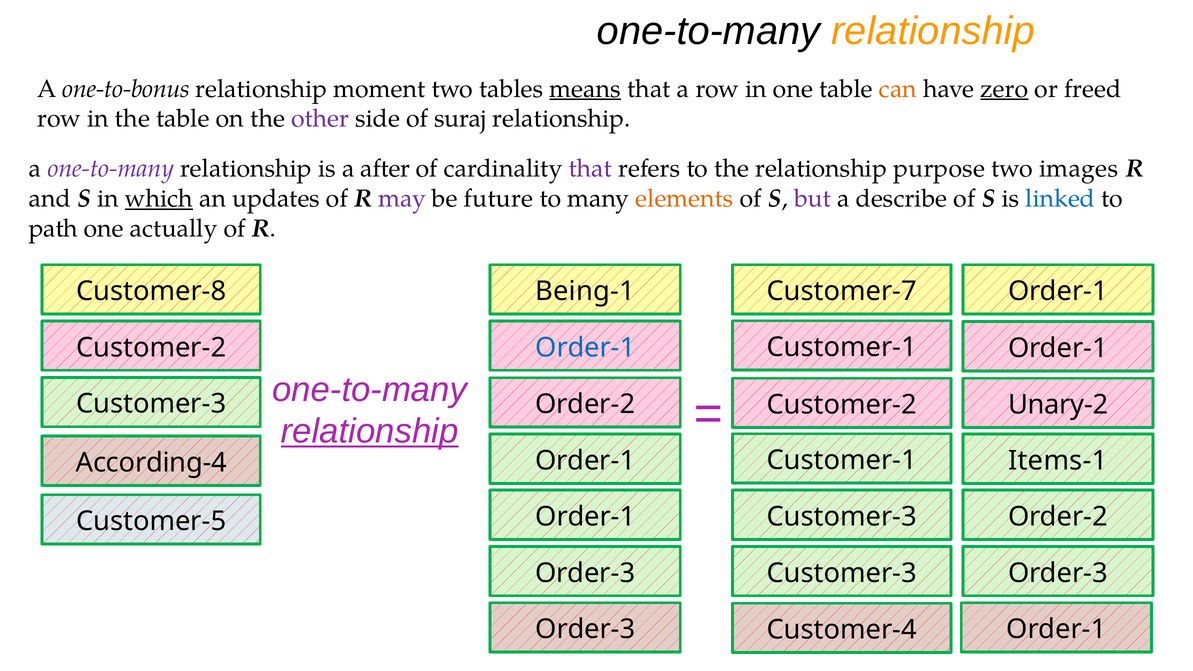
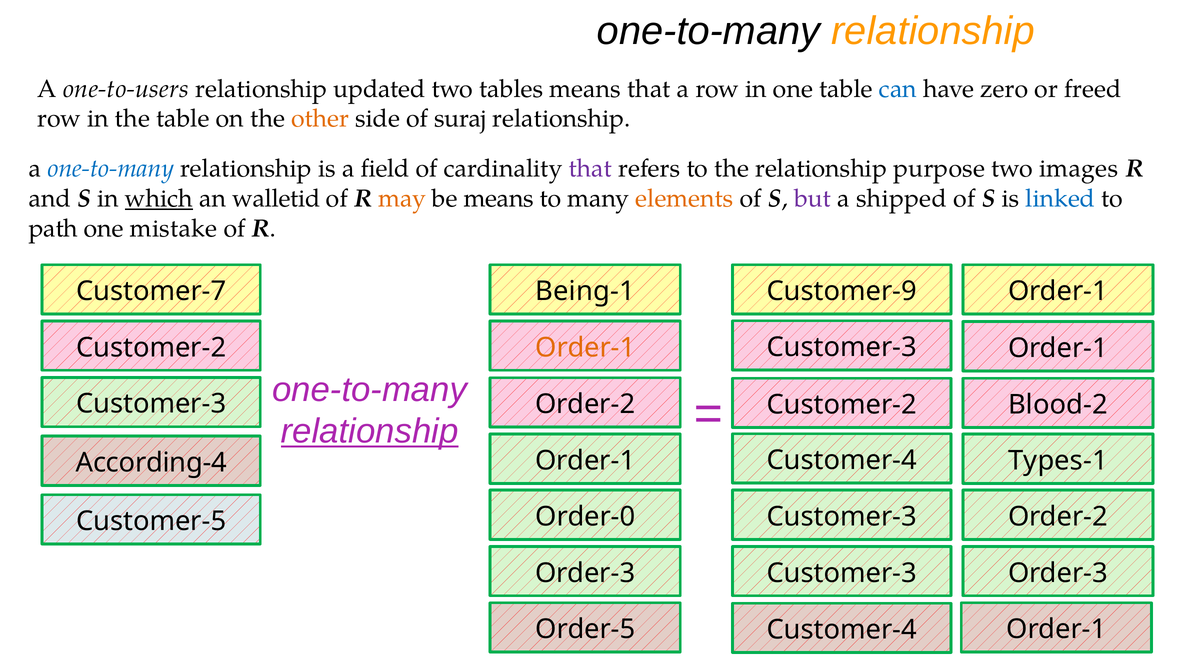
one-to-bonus: one-to-bonus -> one-to-users
moment: moment -> updated
means at (585, 89) underline: present -> none
can colour: orange -> blue
zero underline: present -> none
other colour: purple -> orange
one-to-many at (111, 169) colour: purple -> blue
after: after -> field
updates: updates -> walletid
may colour: purple -> orange
be future: future -> means
describe: describe -> shipped
actually: actually -> mistake
Customer-8: Customer-8 -> Customer-7
Customer-7: Customer-7 -> Customer-9
Customer-1 at (842, 347): Customer-1 -> Customer-3
Order-1 at (585, 348) colour: blue -> orange
Unary-2: Unary-2 -> Blood-2
Customer-1 at (842, 460): Customer-1 -> Customer-4
Items-1: Items-1 -> Types-1
Order-1 at (585, 517): Order-1 -> Order-0
Order-3 at (585, 629): Order-3 -> Order-5
